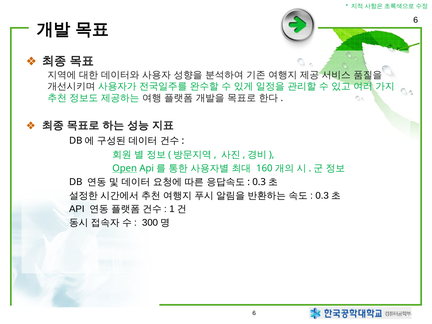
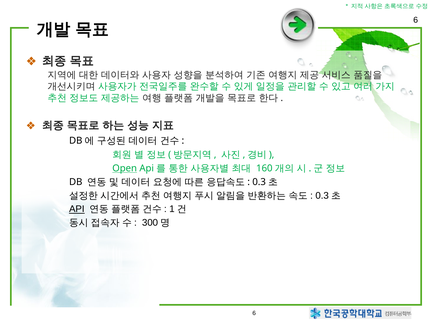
API underline: none -> present
